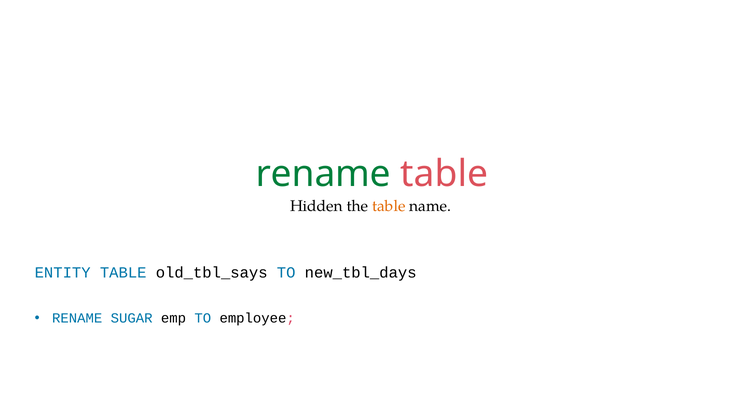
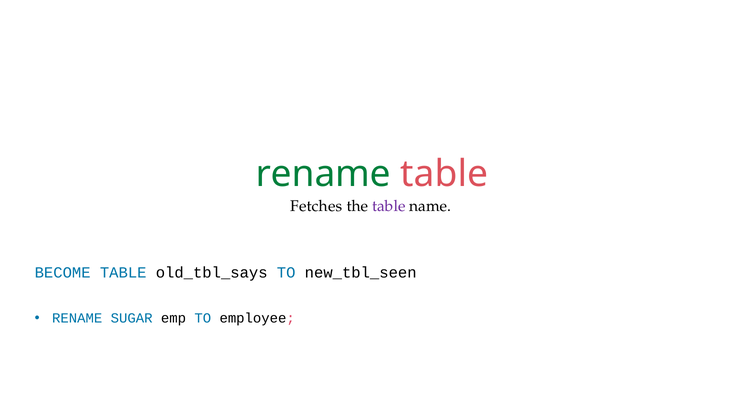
Hidden: Hidden -> Fetches
table at (389, 206) colour: orange -> purple
ENTITY: ENTITY -> BECOME
new_tbl_days: new_tbl_days -> new_tbl_seen
